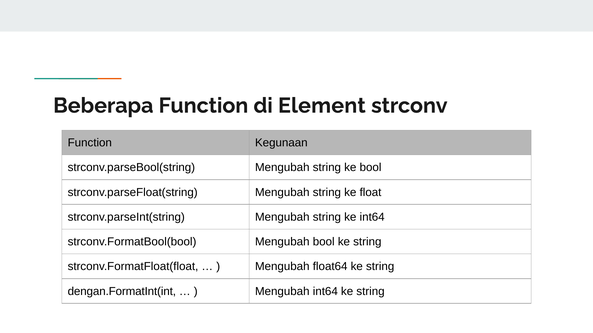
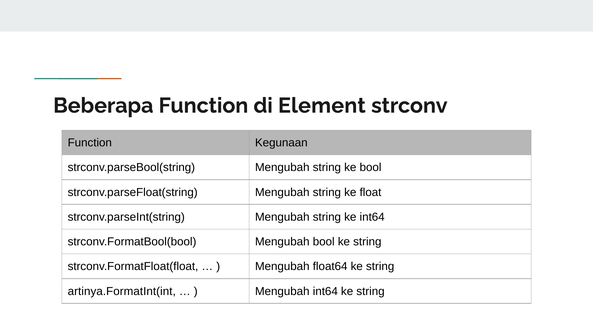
dengan.FormatInt(int: dengan.FormatInt(int -> artinya.FormatInt(int
